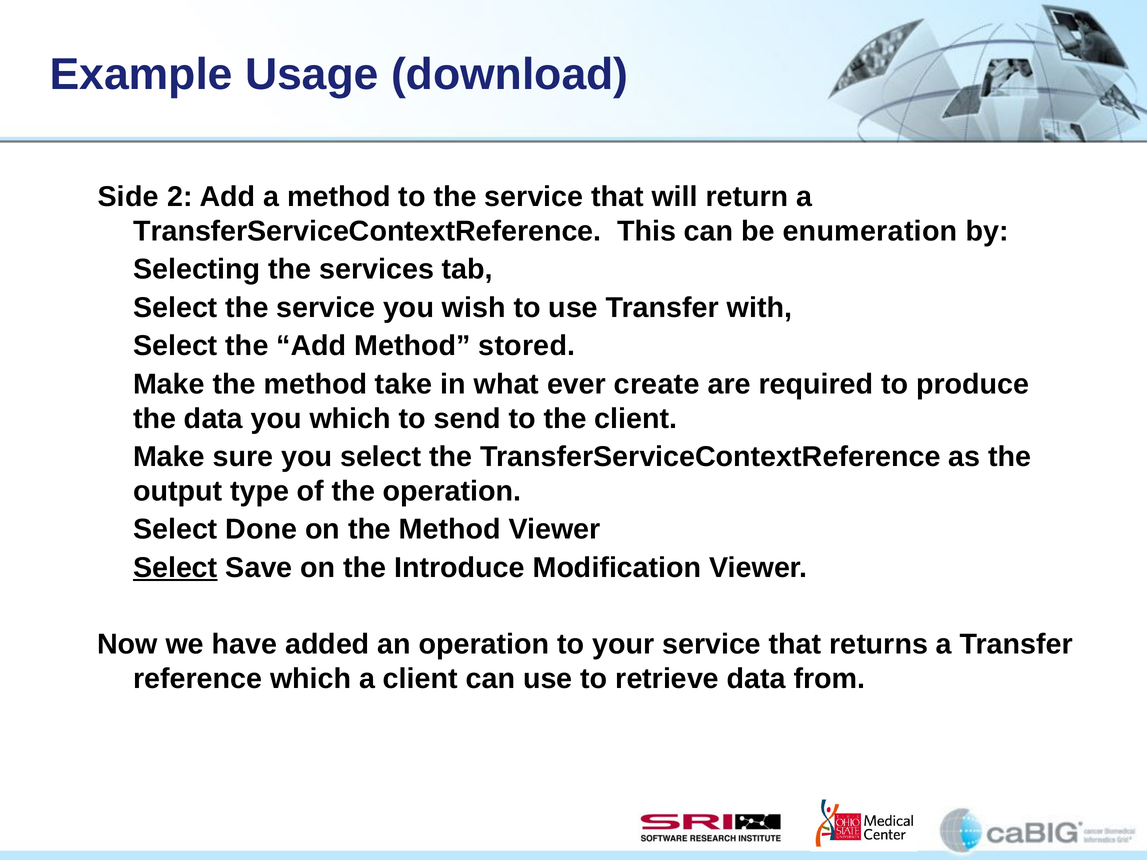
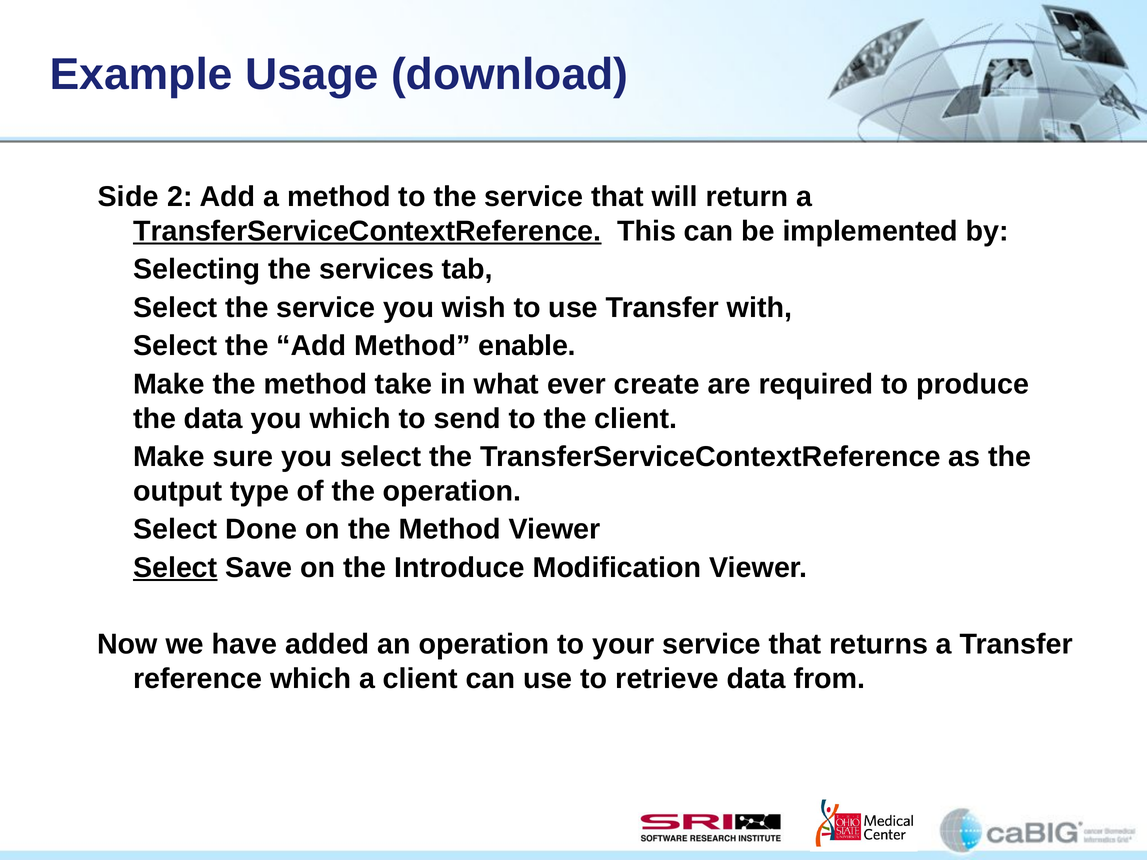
TransferServiceContextReference at (367, 231) underline: none -> present
enumeration: enumeration -> implemented
stored: stored -> enable
